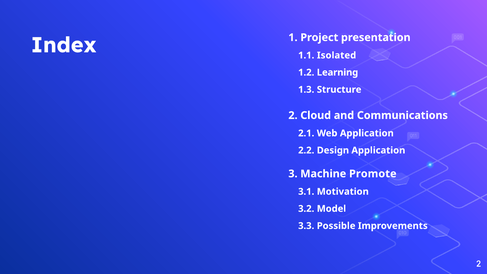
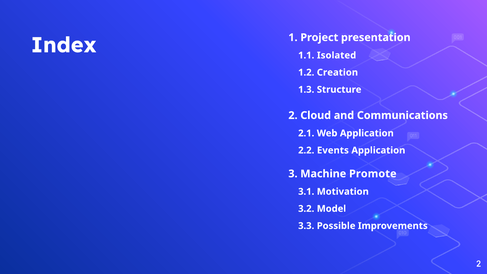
Learning: Learning -> Creation
Design: Design -> Events
